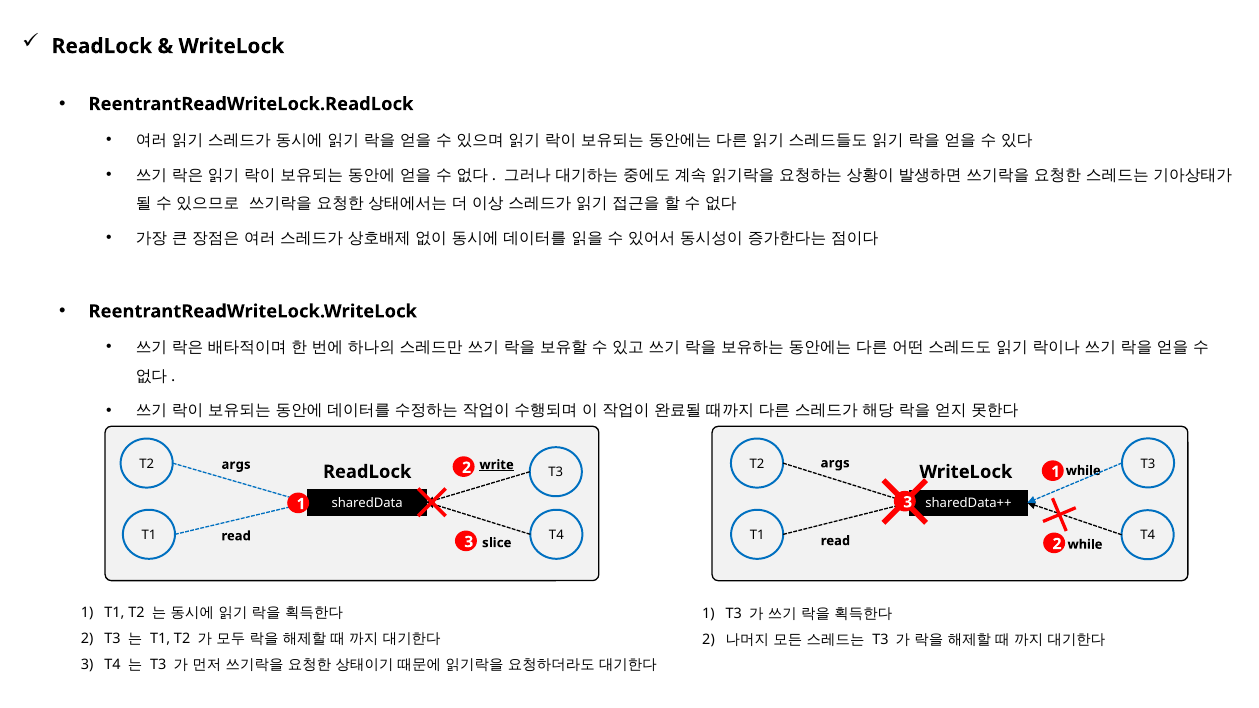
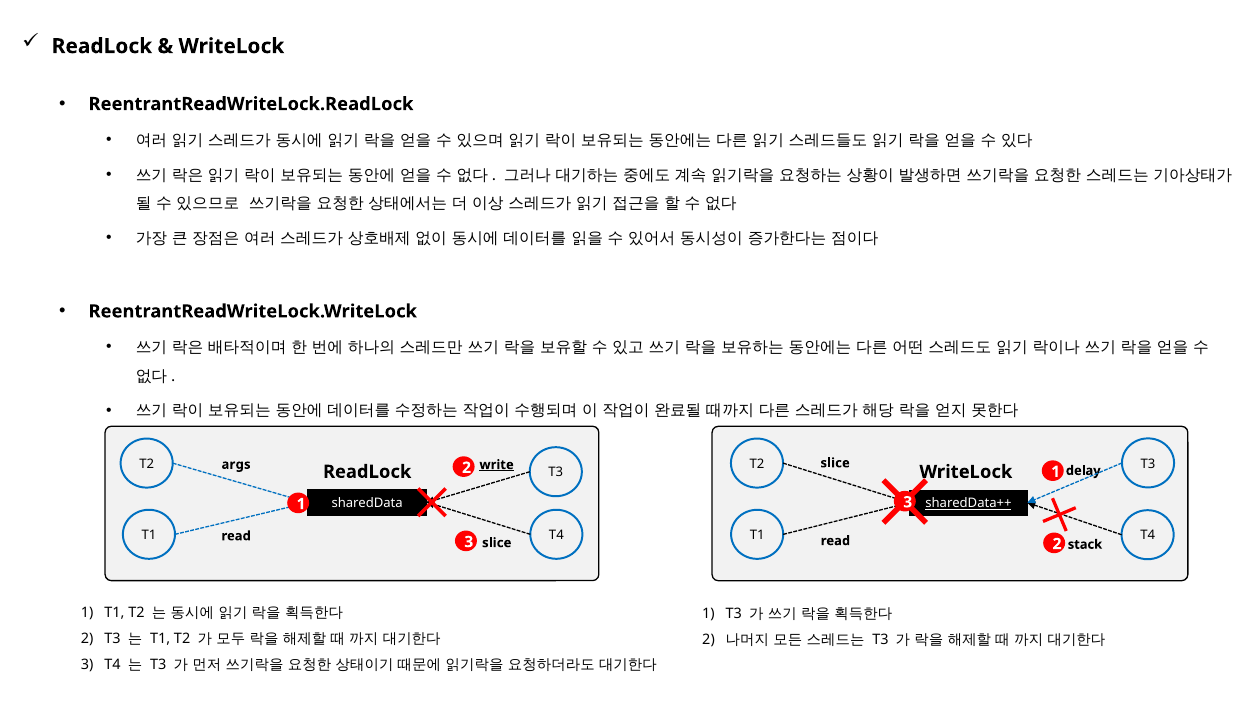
args at (835, 463): args -> slice
while at (1083, 471): while -> delay
sharedData++ underline: none -> present
while at (1085, 545): while -> stack
